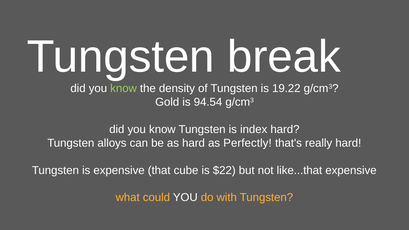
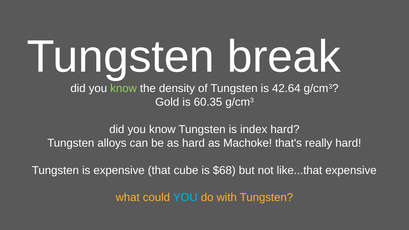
19.22: 19.22 -> 42.64
94.54: 94.54 -> 60.35
Perfectly: Perfectly -> Machoke
$22: $22 -> $68
YOU at (185, 198) colour: white -> light blue
